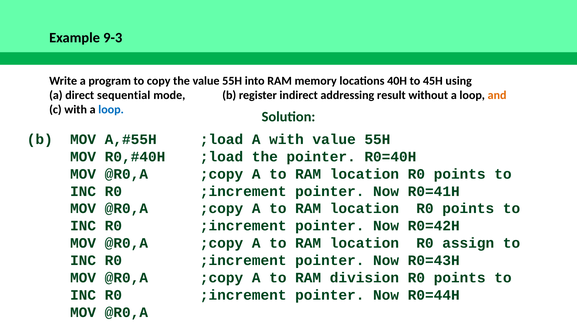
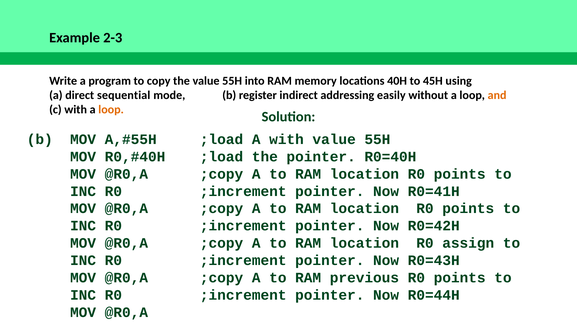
9-3: 9-3 -> 2-3
result: result -> easily
loop at (111, 110) colour: blue -> orange
division: division -> previous
